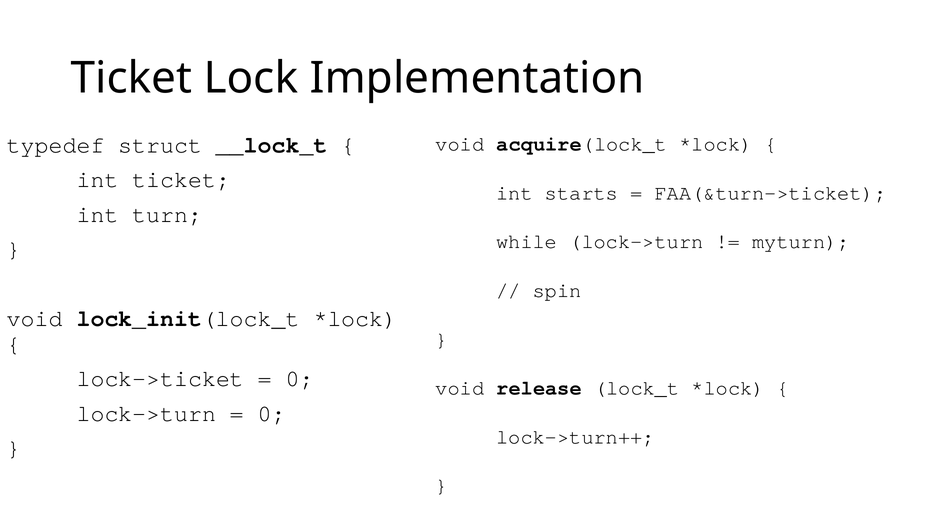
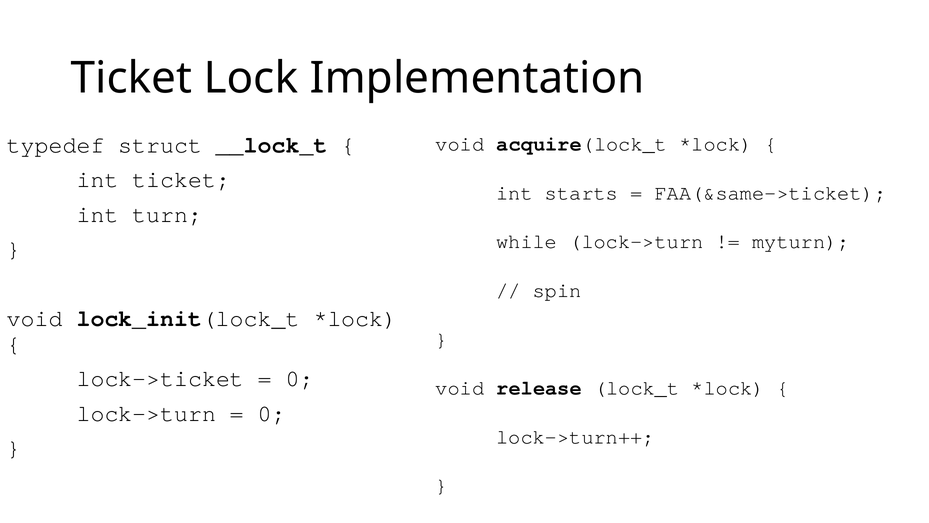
FAA(&turn->ticket: FAA(&turn->ticket -> FAA(&same->ticket
